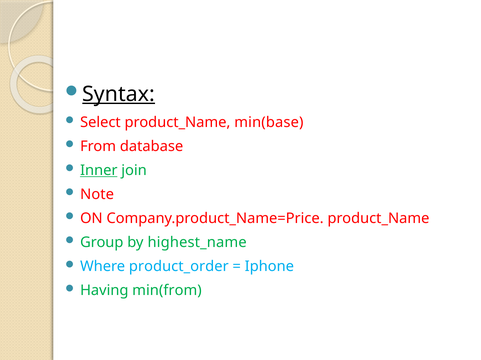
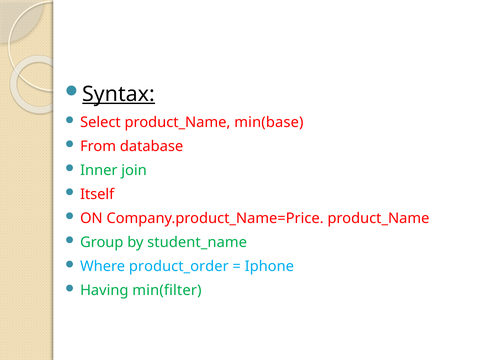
Inner underline: present -> none
Note: Note -> Itself
highest_name: highest_name -> student_name
min(from: min(from -> min(filter
